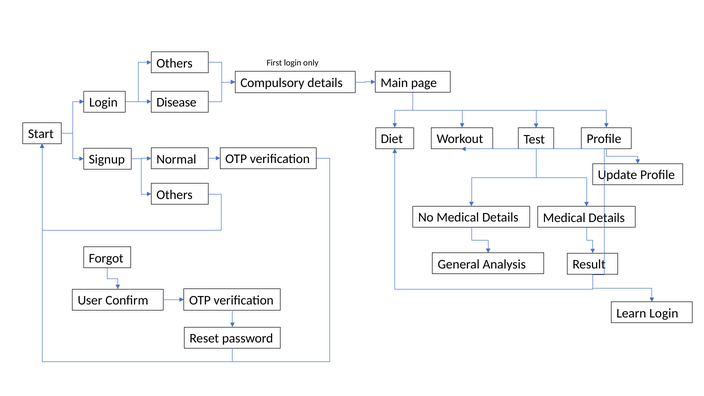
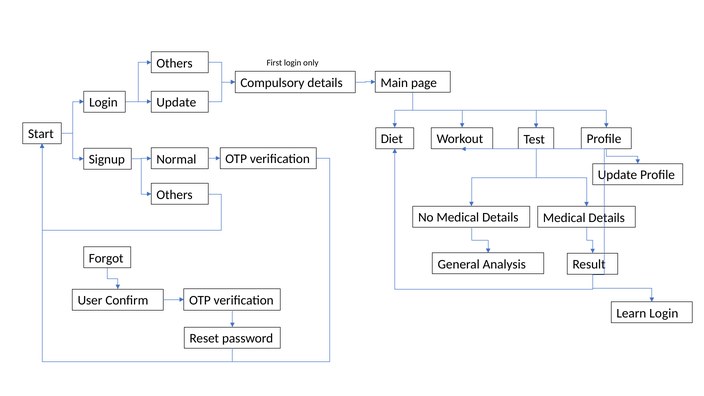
Login Disease: Disease -> Update
